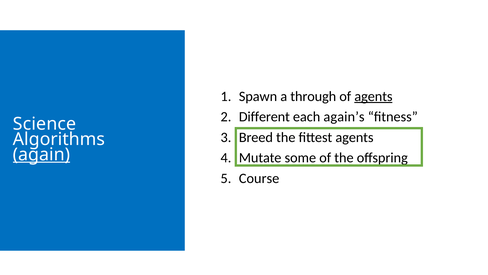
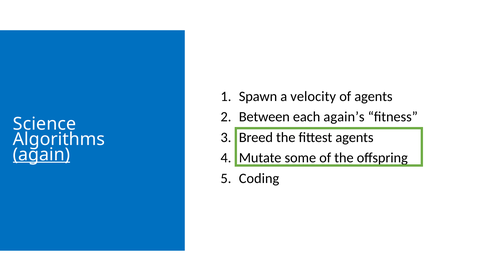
through: through -> velocity
agents at (373, 96) underline: present -> none
Different: Different -> Between
Course: Course -> Coding
